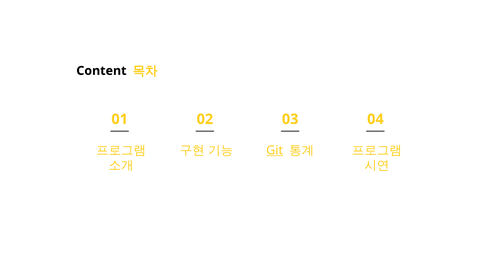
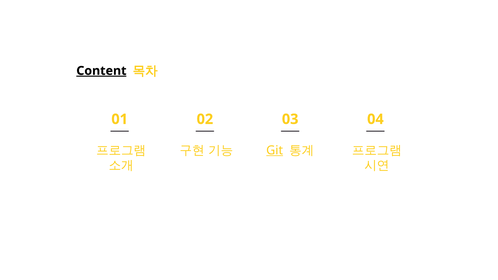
Content underline: none -> present
